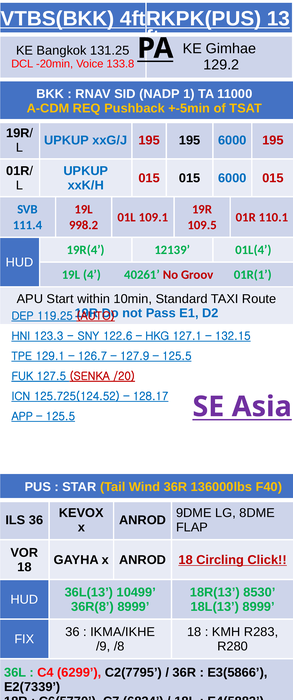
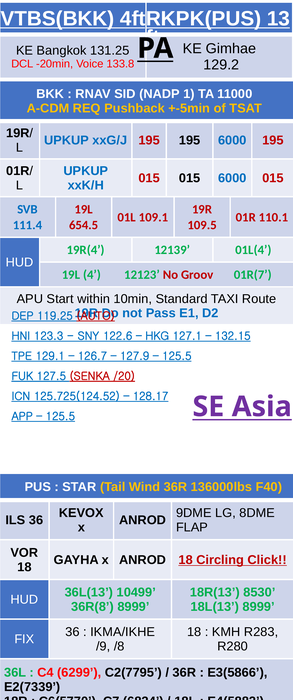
998.2: 998.2 -> 654.5
40261: 40261 -> 12123
01R(1: 01R(1 -> 01R(7
